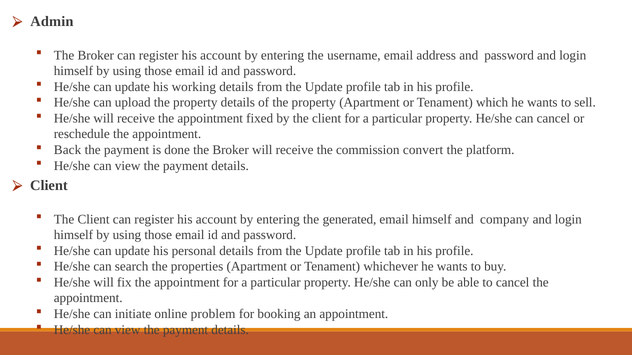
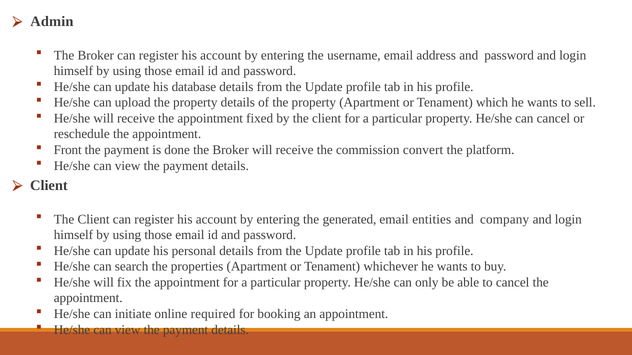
working: working -> database
Back: Back -> Front
email himself: himself -> entities
problem: problem -> required
